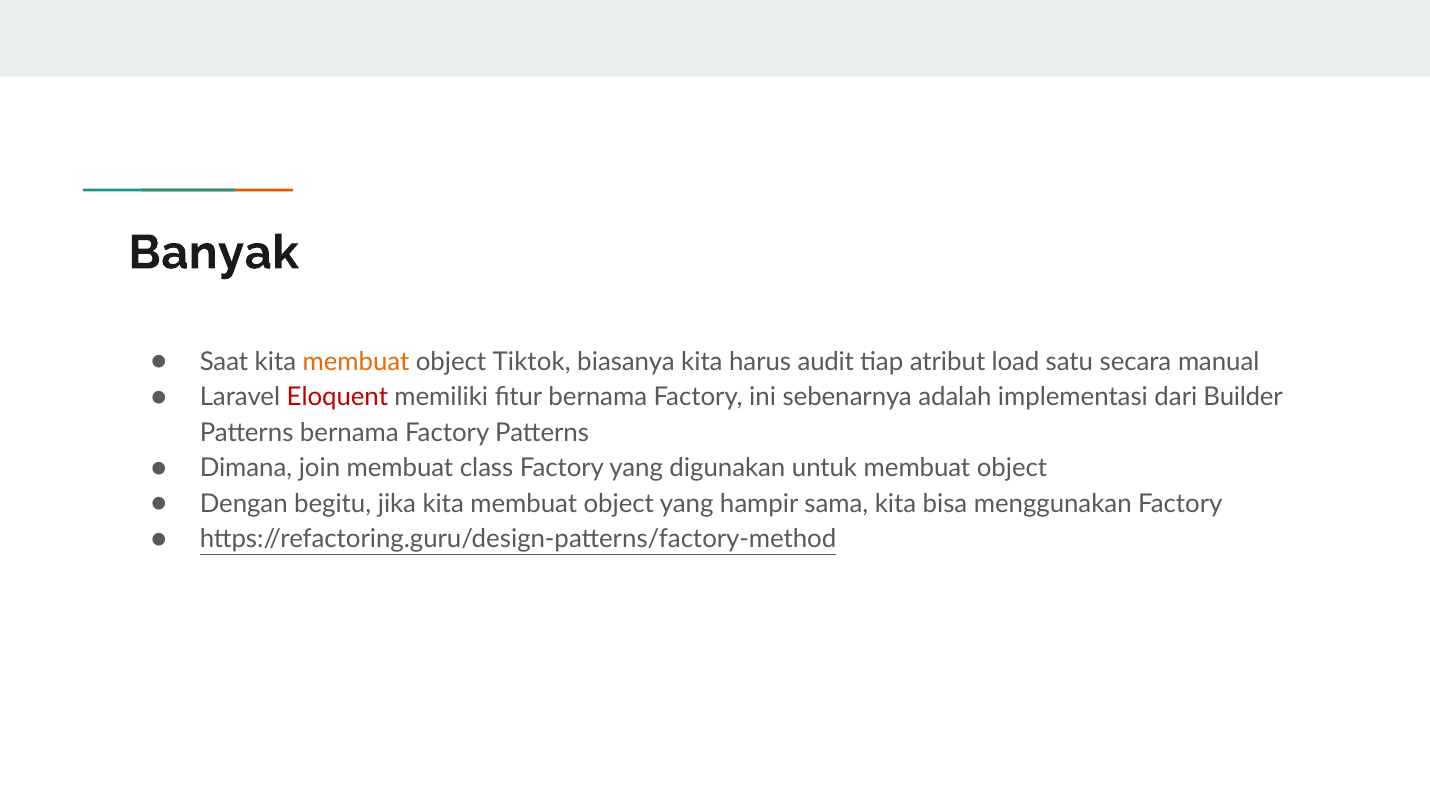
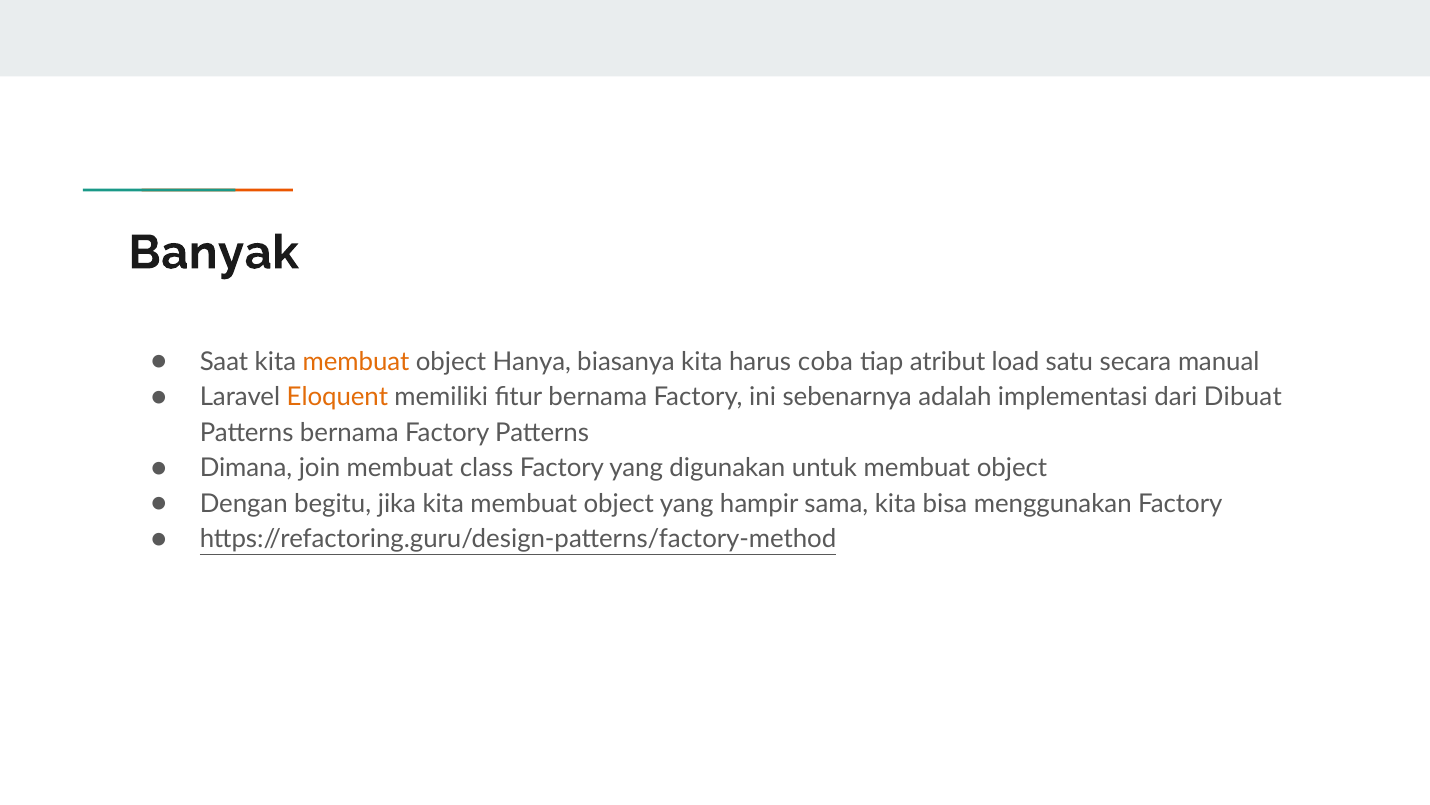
Tiktok: Tiktok -> Hanya
audit: audit -> coba
Eloquent colour: red -> orange
Builder: Builder -> Dibuat
